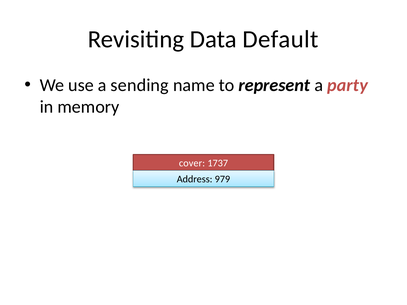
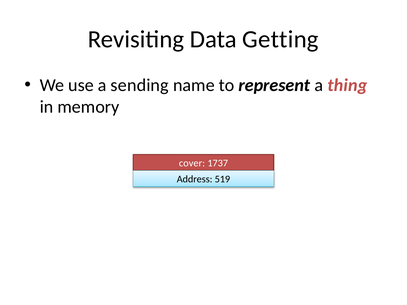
Default: Default -> Getting
party: party -> thing
979: 979 -> 519
